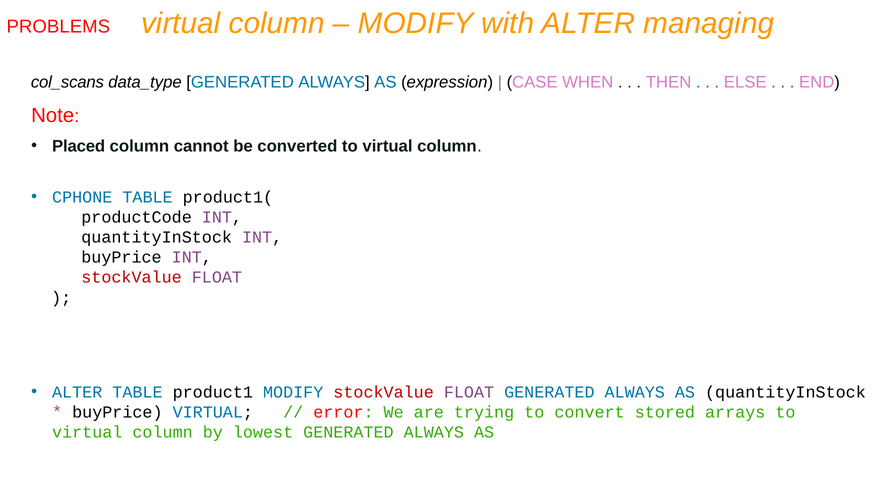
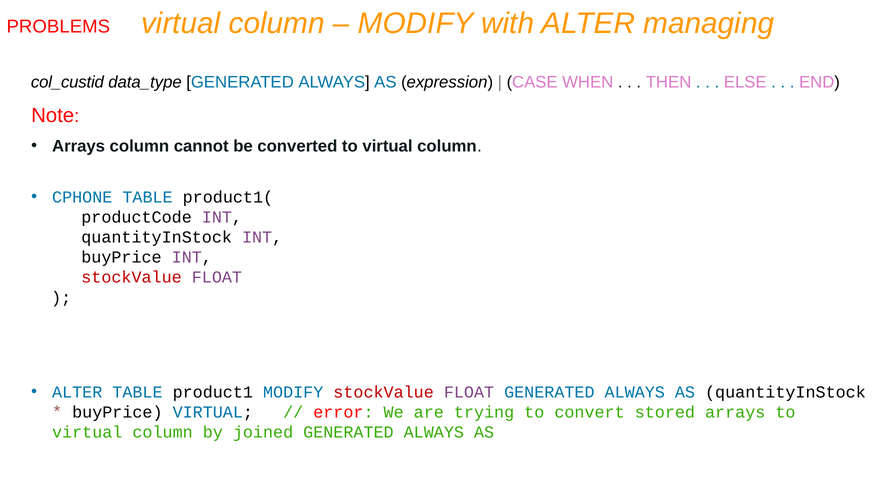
col_scans: col_scans -> col_custid
Placed at (79, 146): Placed -> Arrays
lowest: lowest -> joined
